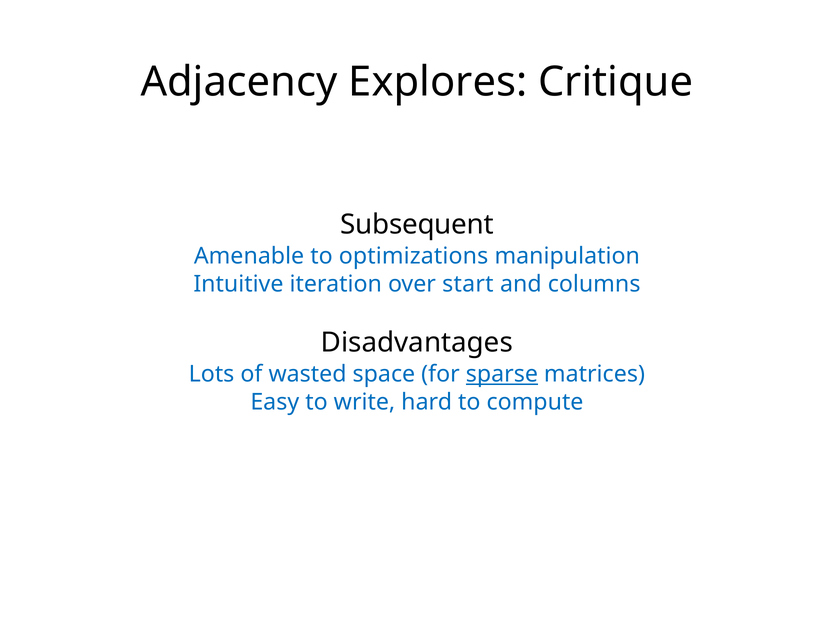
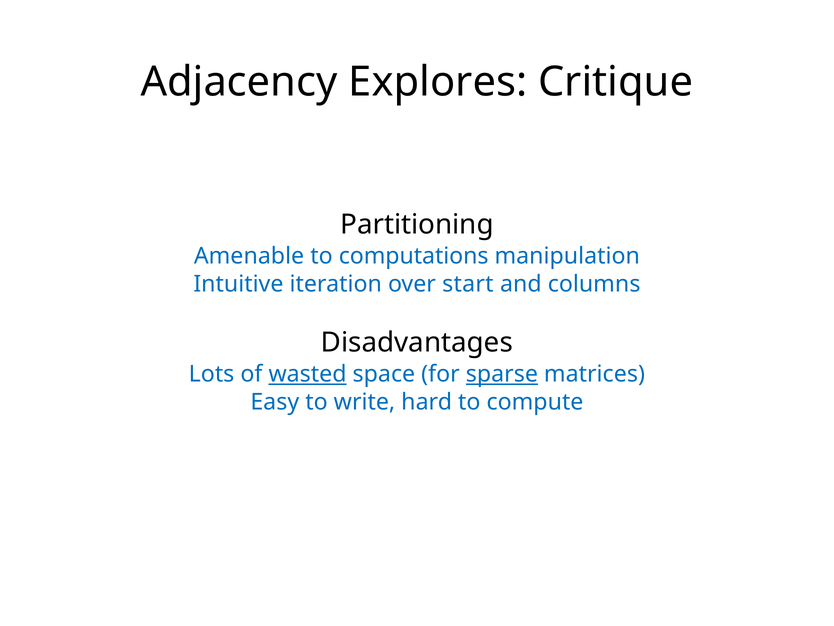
Subsequent: Subsequent -> Partitioning
optimizations: optimizations -> computations
wasted underline: none -> present
